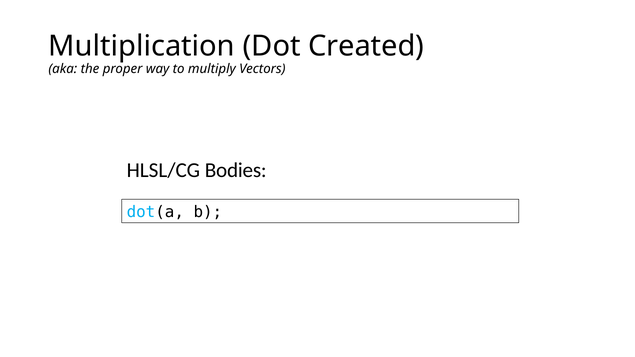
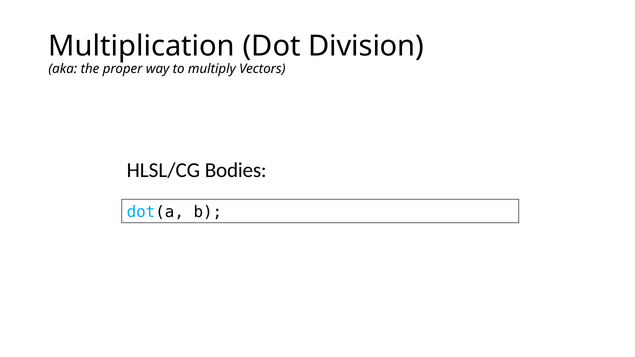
Created: Created -> Division
